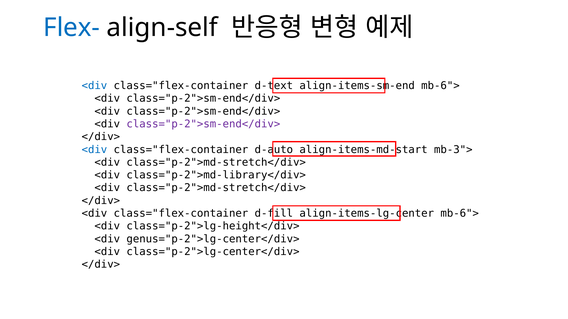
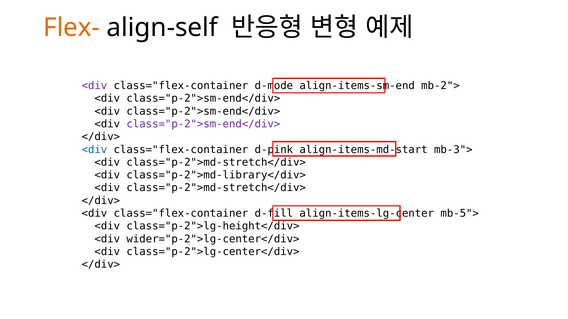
Flex- colour: blue -> orange
<div at (94, 86) colour: blue -> purple
d-text: d-text -> d-mode
align-items-sm-end mb-6">: mb-6"> -> mb-2">
d-auto: d-auto -> d-pink
align-items-lg-center mb-6">: mb-6"> -> mb-5">
genus="p-2">lg-center</div>: genus="p-2">lg-center</div> -> wider="p-2">lg-center</div>
